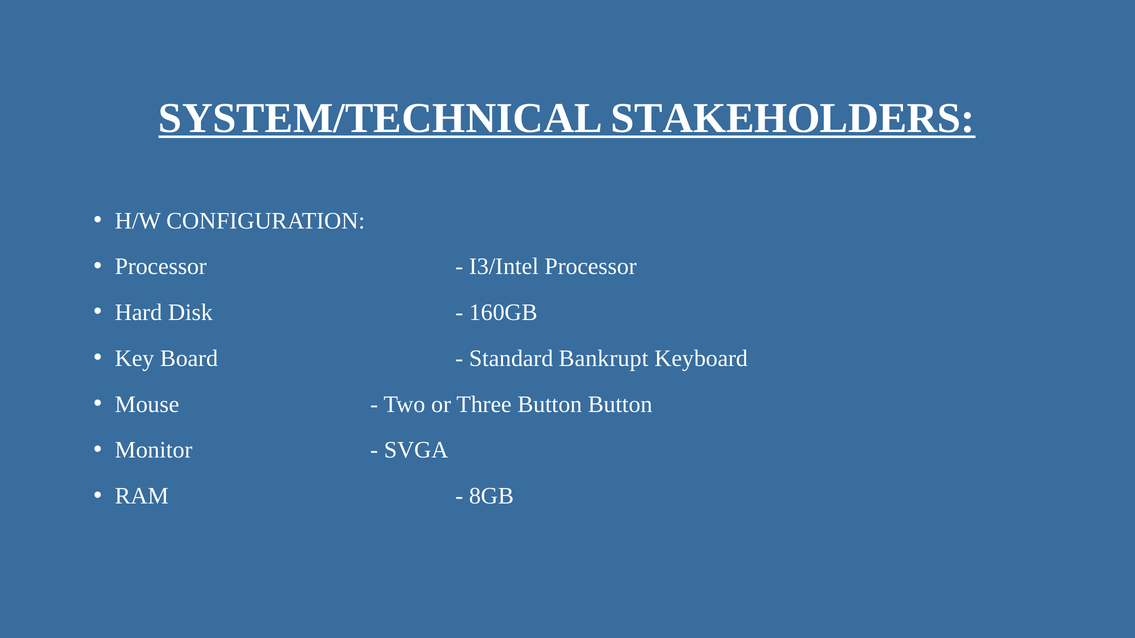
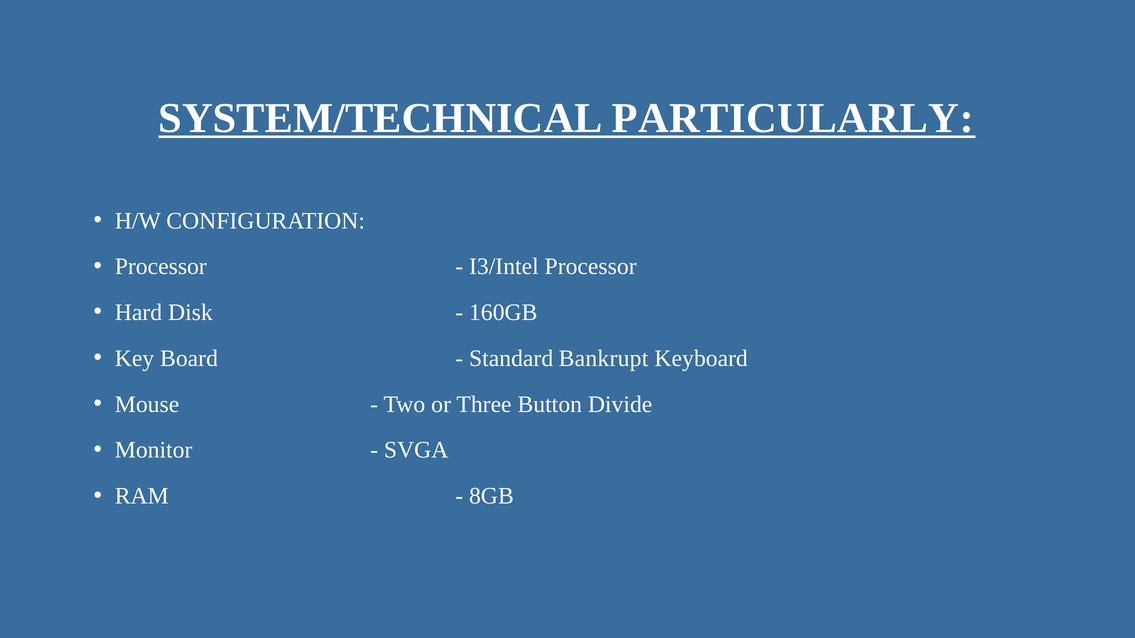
STAKEHOLDERS: STAKEHOLDERS -> PARTICULARLY
Button Button: Button -> Divide
